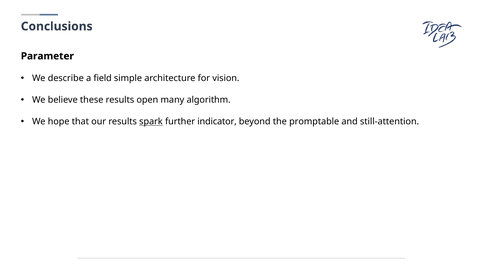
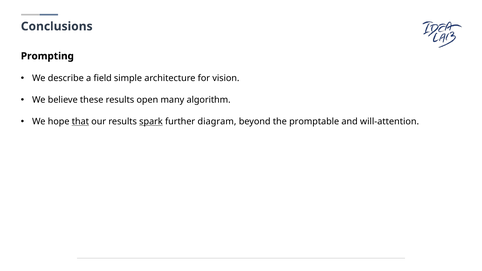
Parameter: Parameter -> Prompting
that underline: none -> present
indicator: indicator -> diagram
still-attention: still-attention -> will-attention
